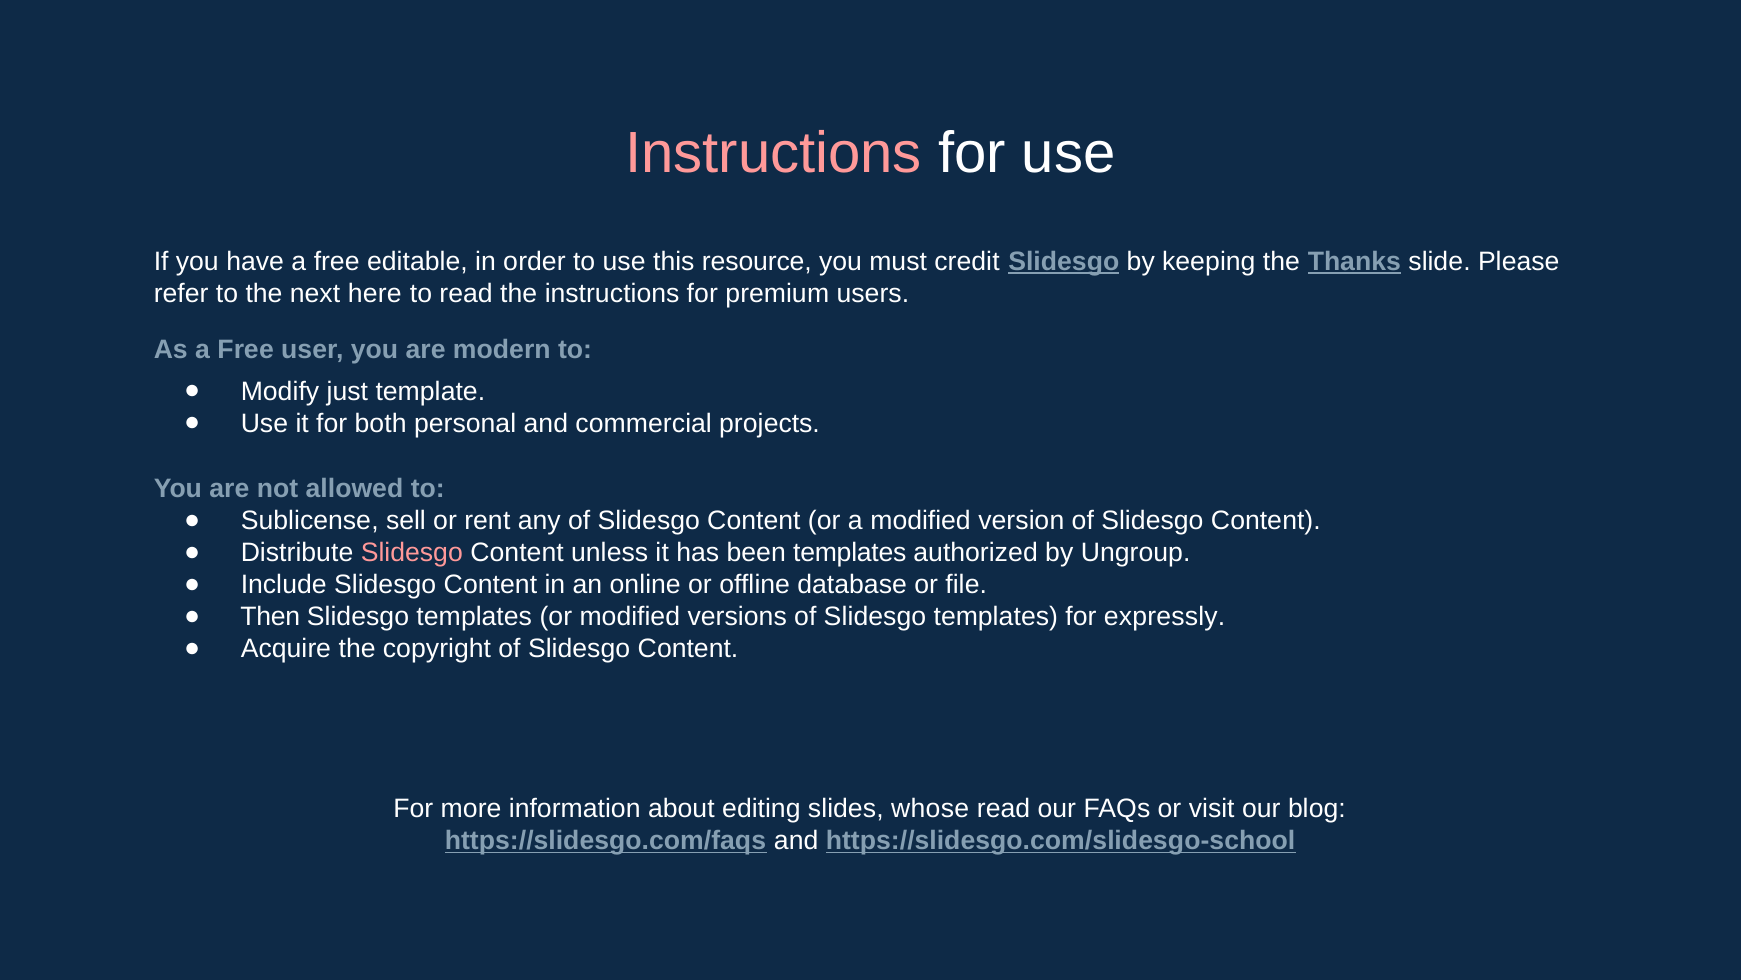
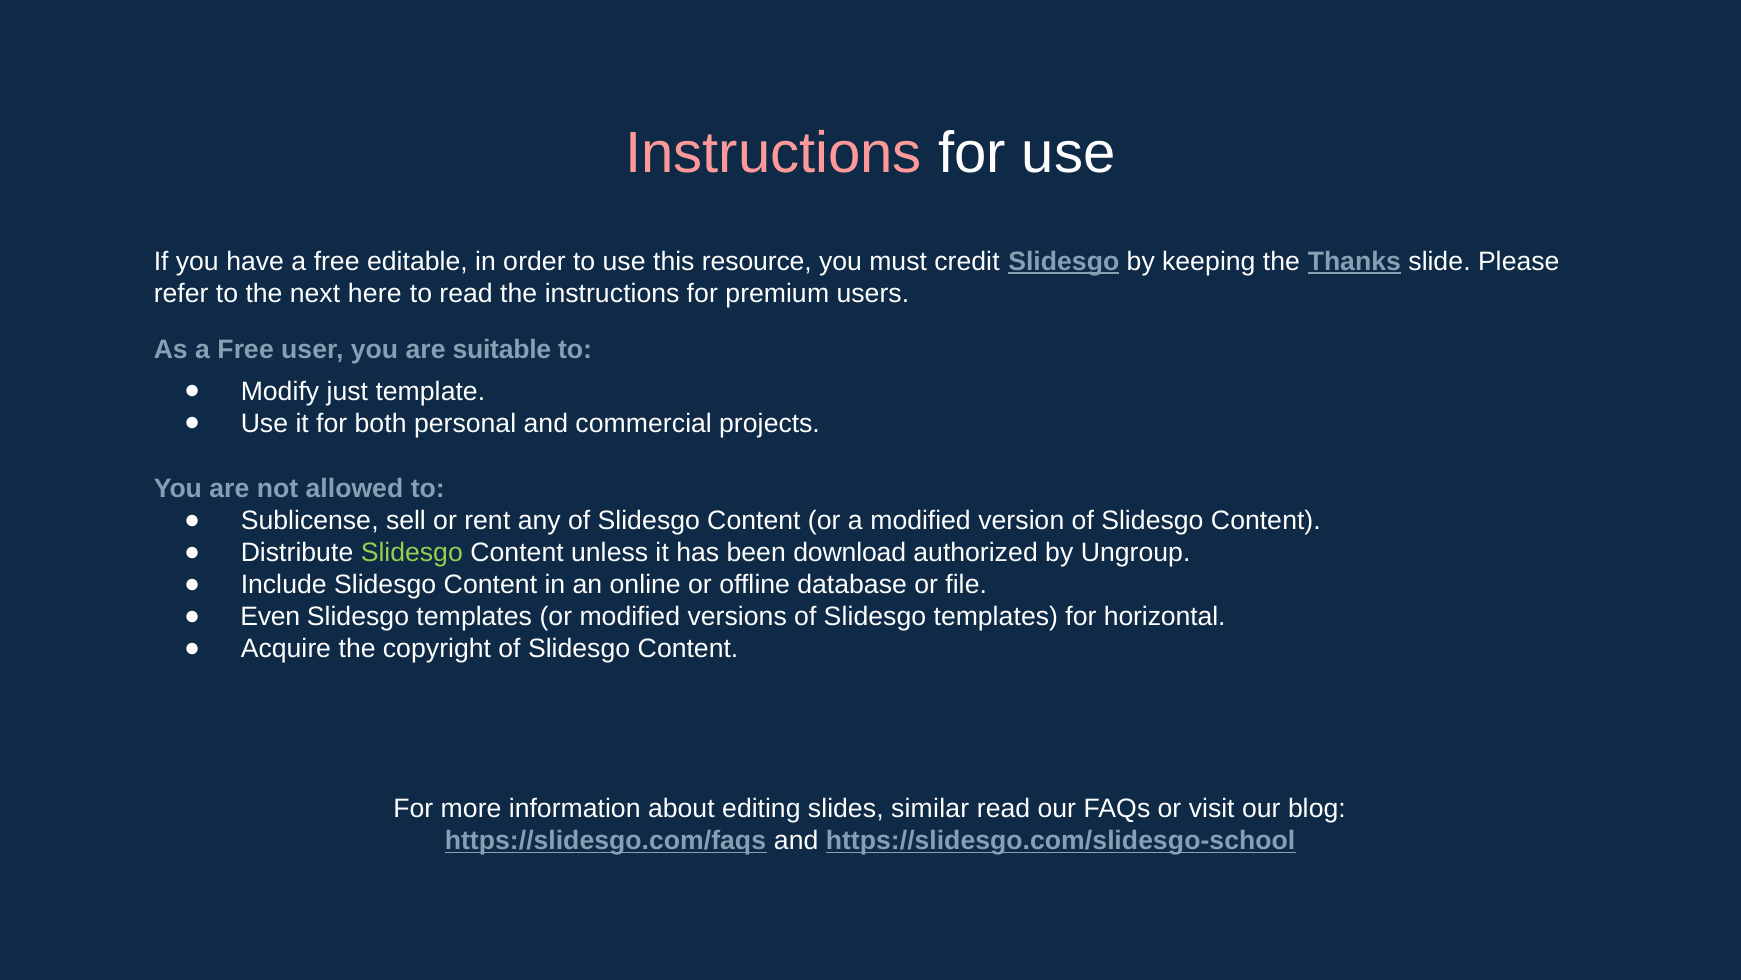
modern: modern -> suitable
Slidesgo at (412, 553) colour: pink -> light green
been templates: templates -> download
Then: Then -> Even
expressly: expressly -> horizontal
whose: whose -> similar
